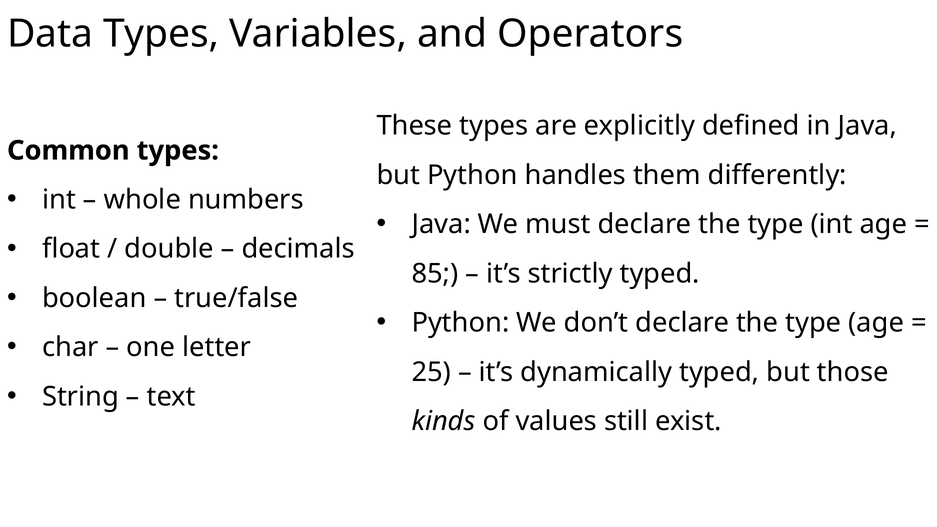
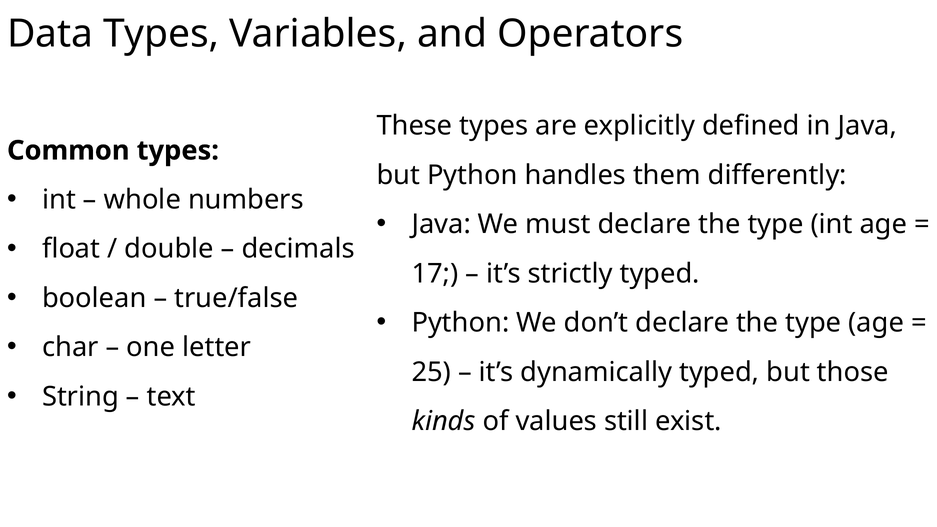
85: 85 -> 17
